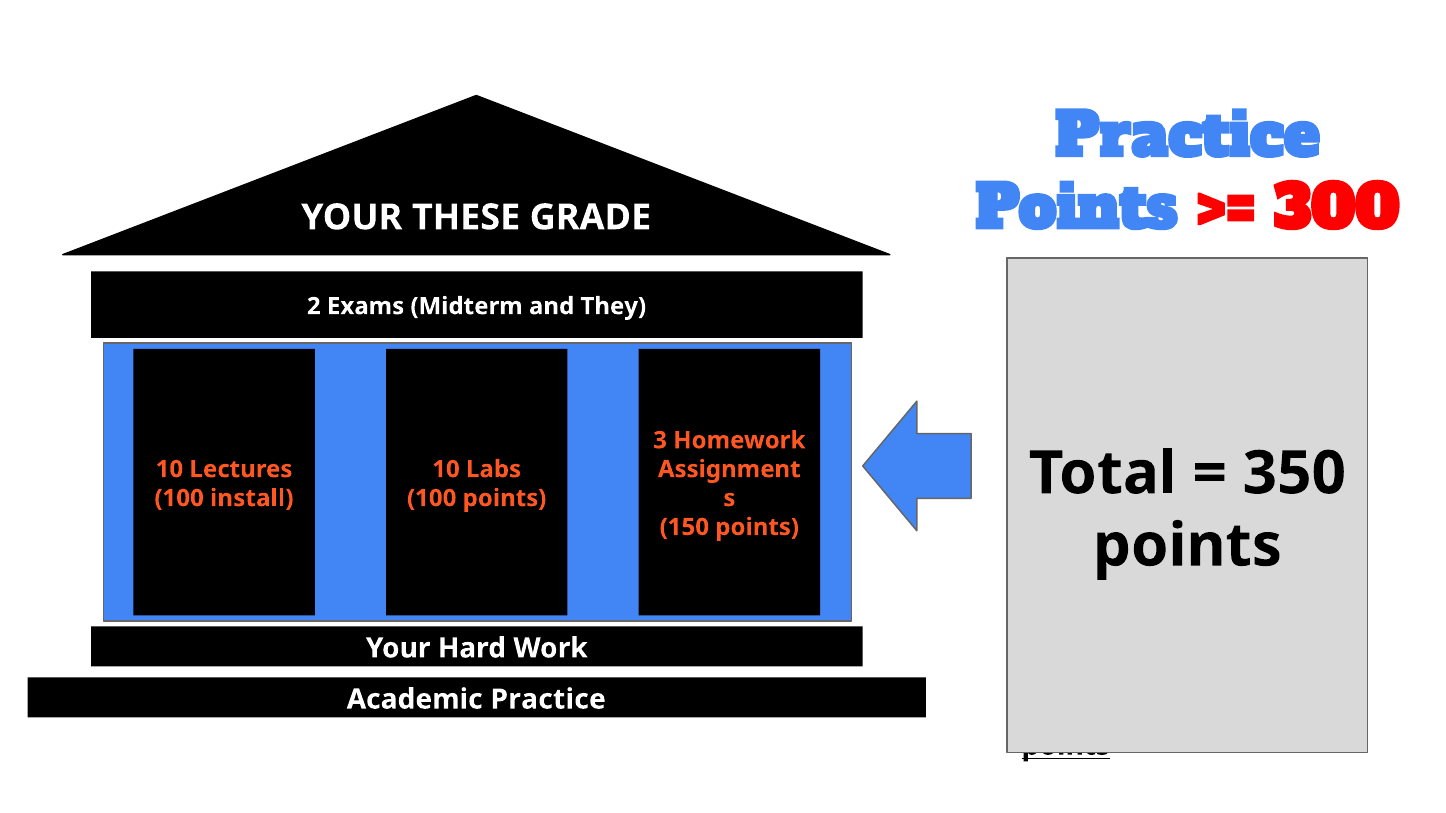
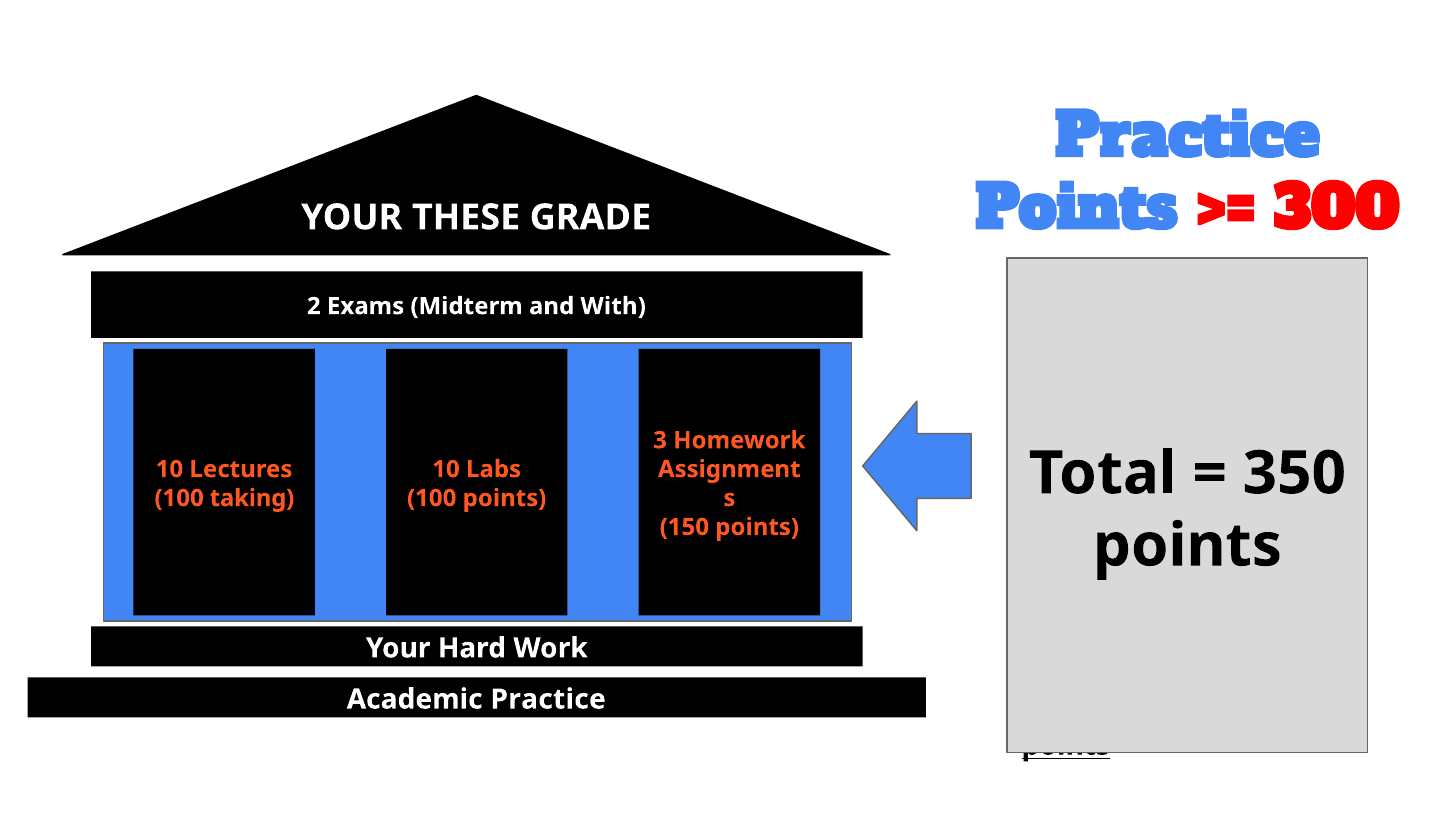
They: They -> With
install: install -> taking
